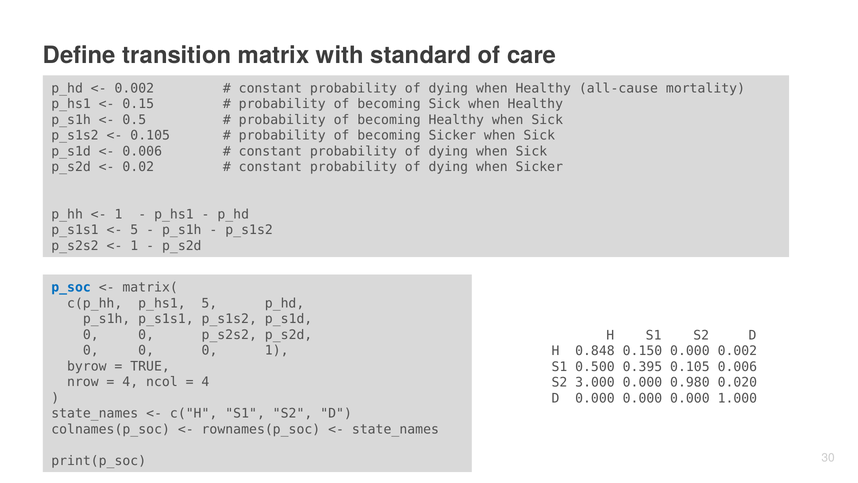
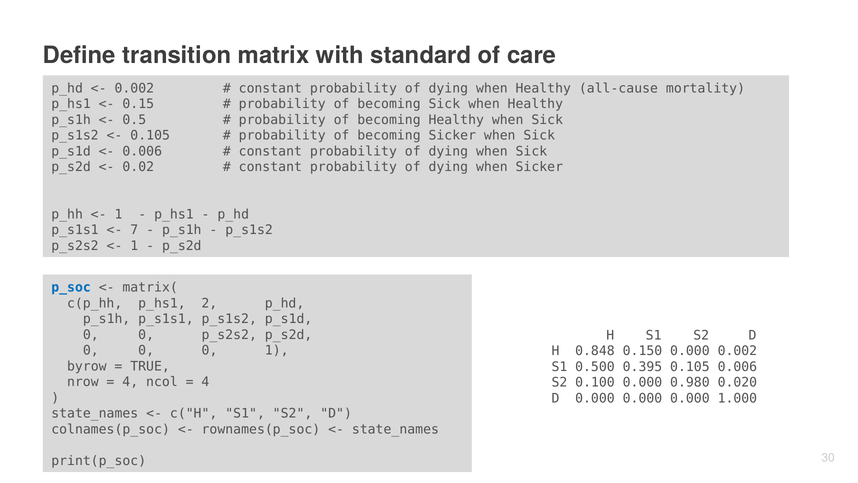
5 at (134, 230): 5 -> 7
p_hs1 5: 5 -> 2
3.000: 3.000 -> 0.100
